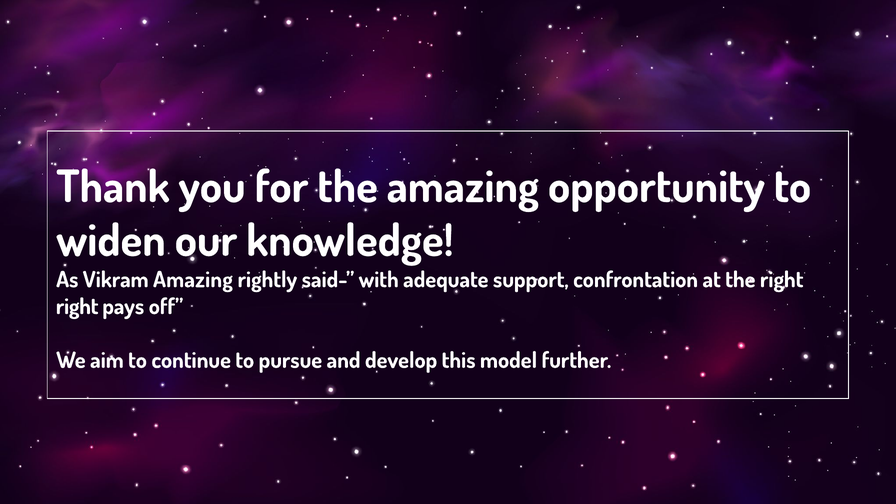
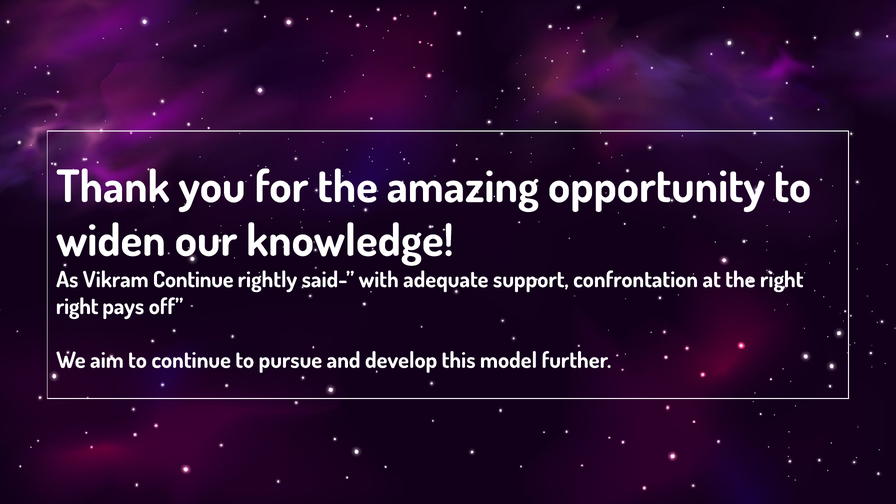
Vikram Amazing: Amazing -> Continue
